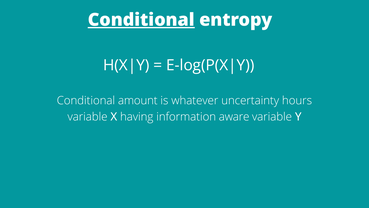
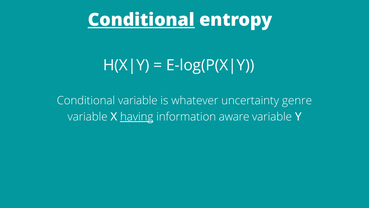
Conditional amount: amount -> variable
hours: hours -> genre
having underline: none -> present
